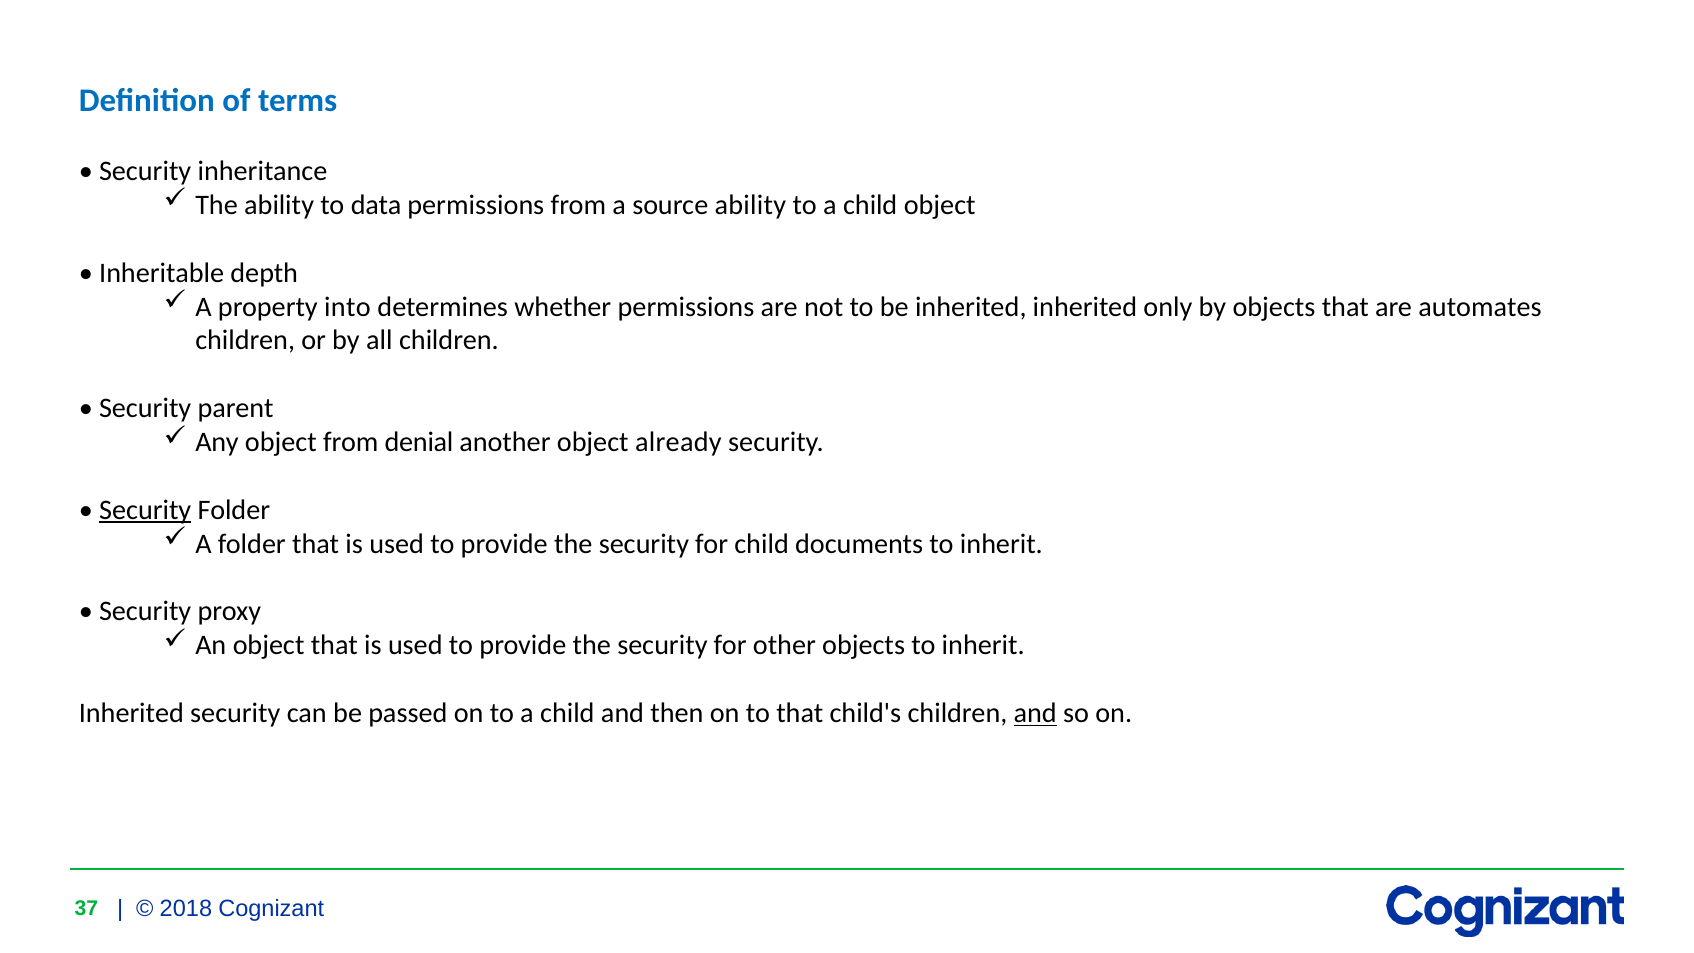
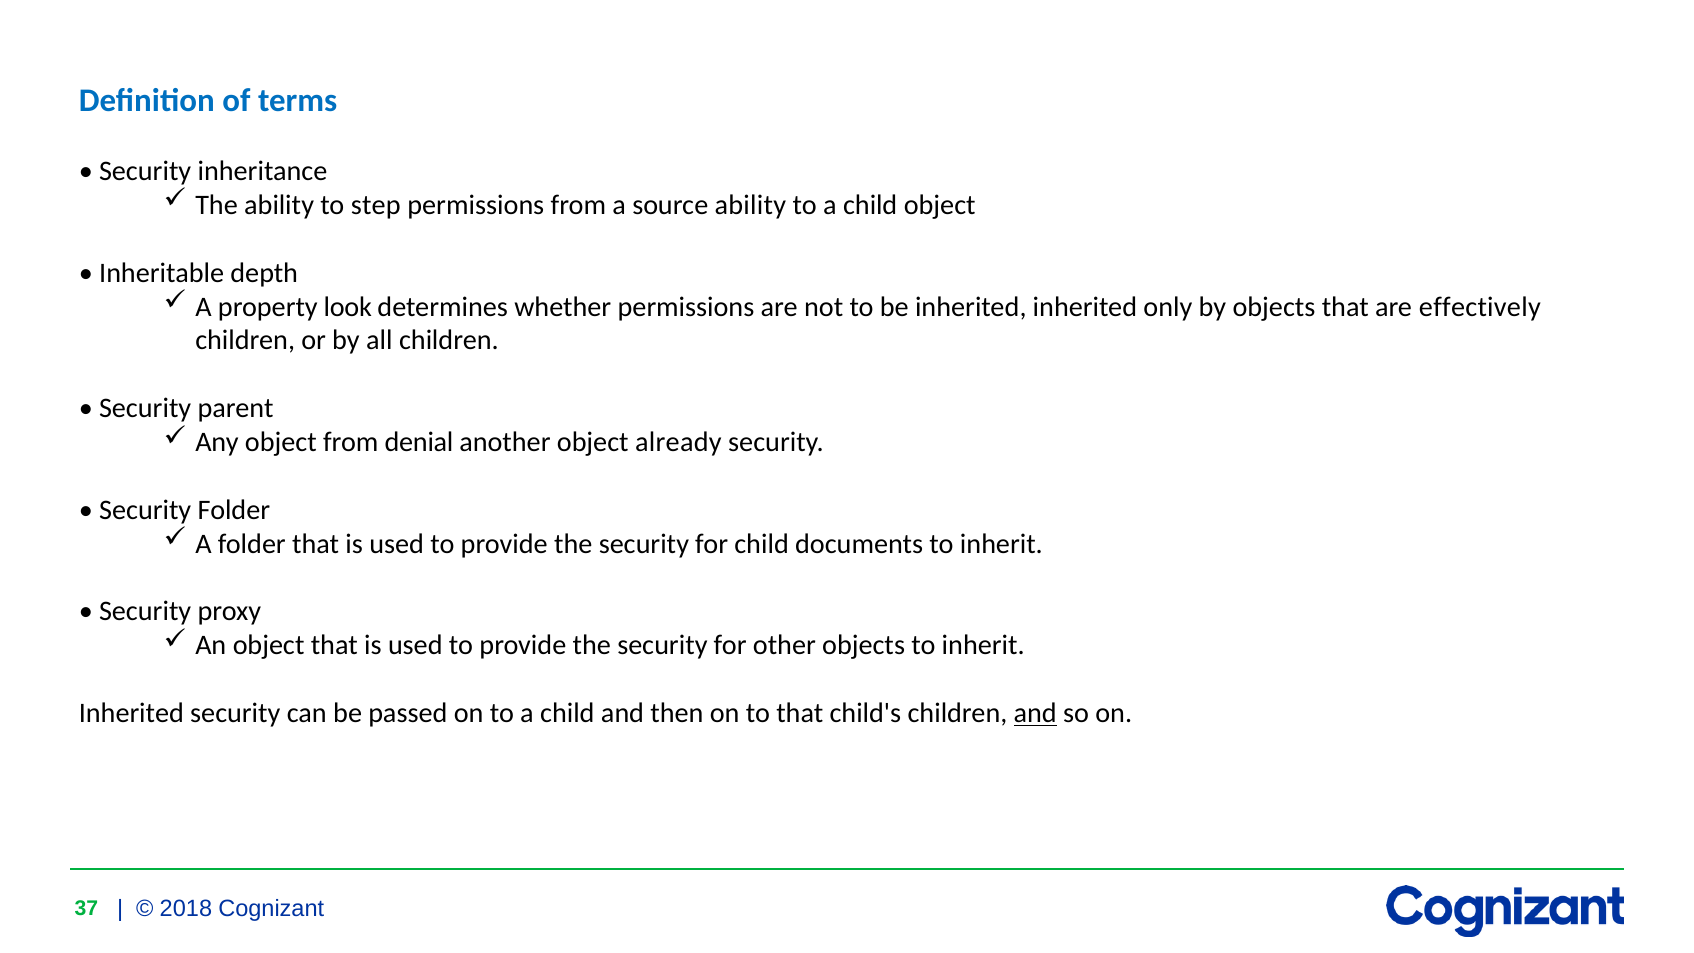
data: data -> step
into: into -> look
automates: automates -> effectively
Security at (145, 510) underline: present -> none
